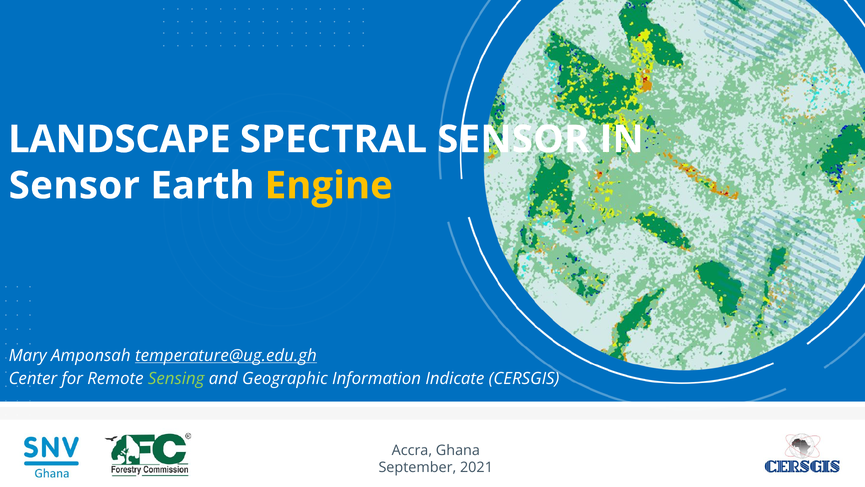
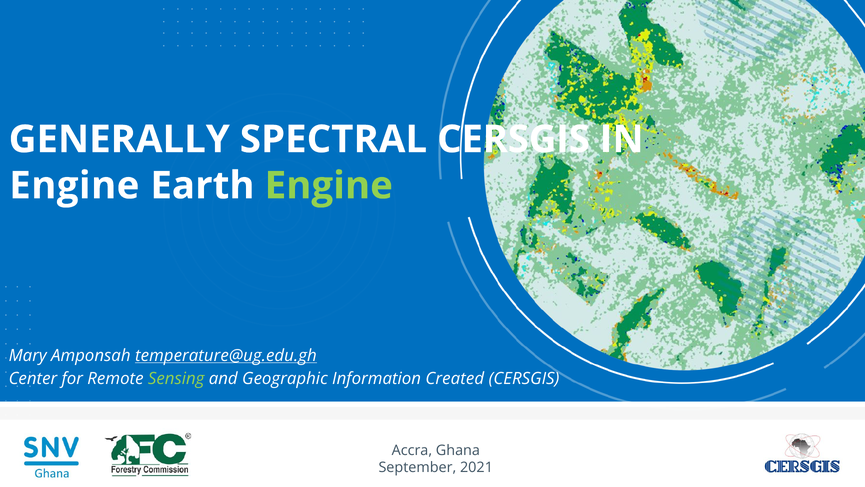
LANDSCAPE: LANDSCAPE -> GENERALLY
SPECTRAL SENSOR: SENSOR -> CERSGIS
Sensor at (74, 186): Sensor -> Engine
Engine at (329, 186) colour: yellow -> light green
Indicate: Indicate -> Created
